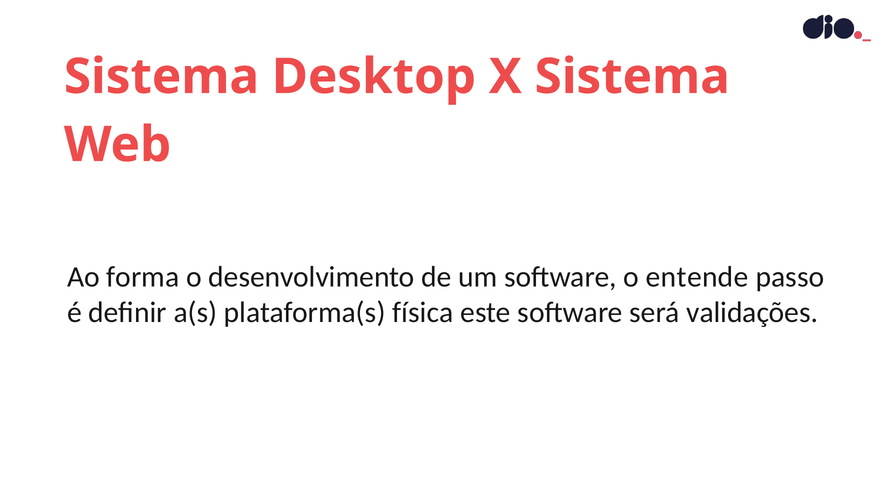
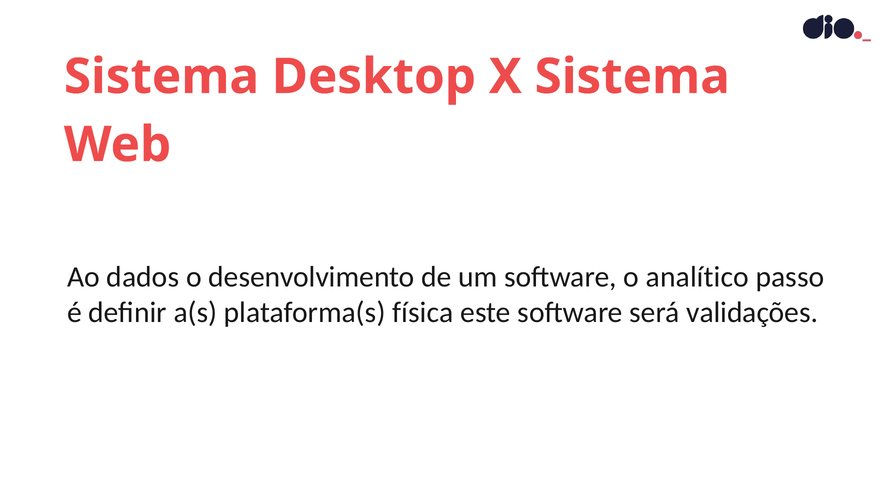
forma: forma -> dados
entende: entende -> analítico
